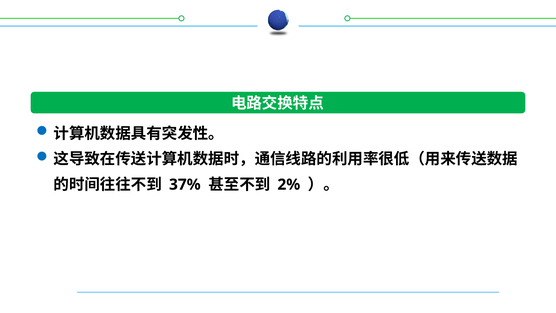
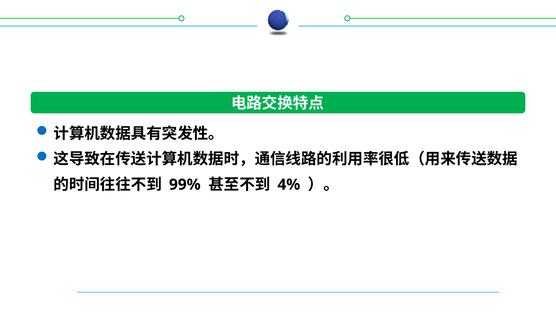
37%: 37% -> 99%
2%: 2% -> 4%
